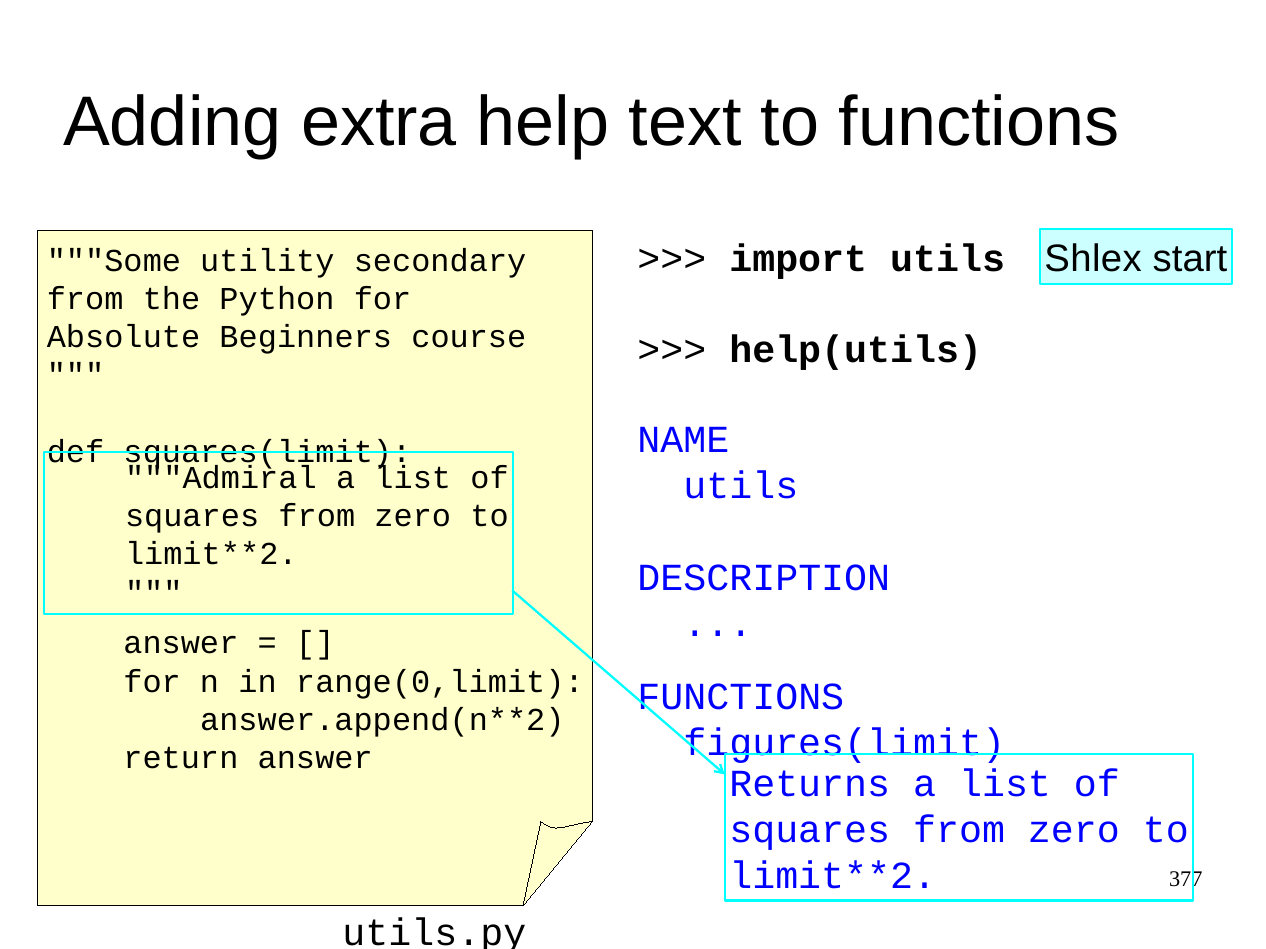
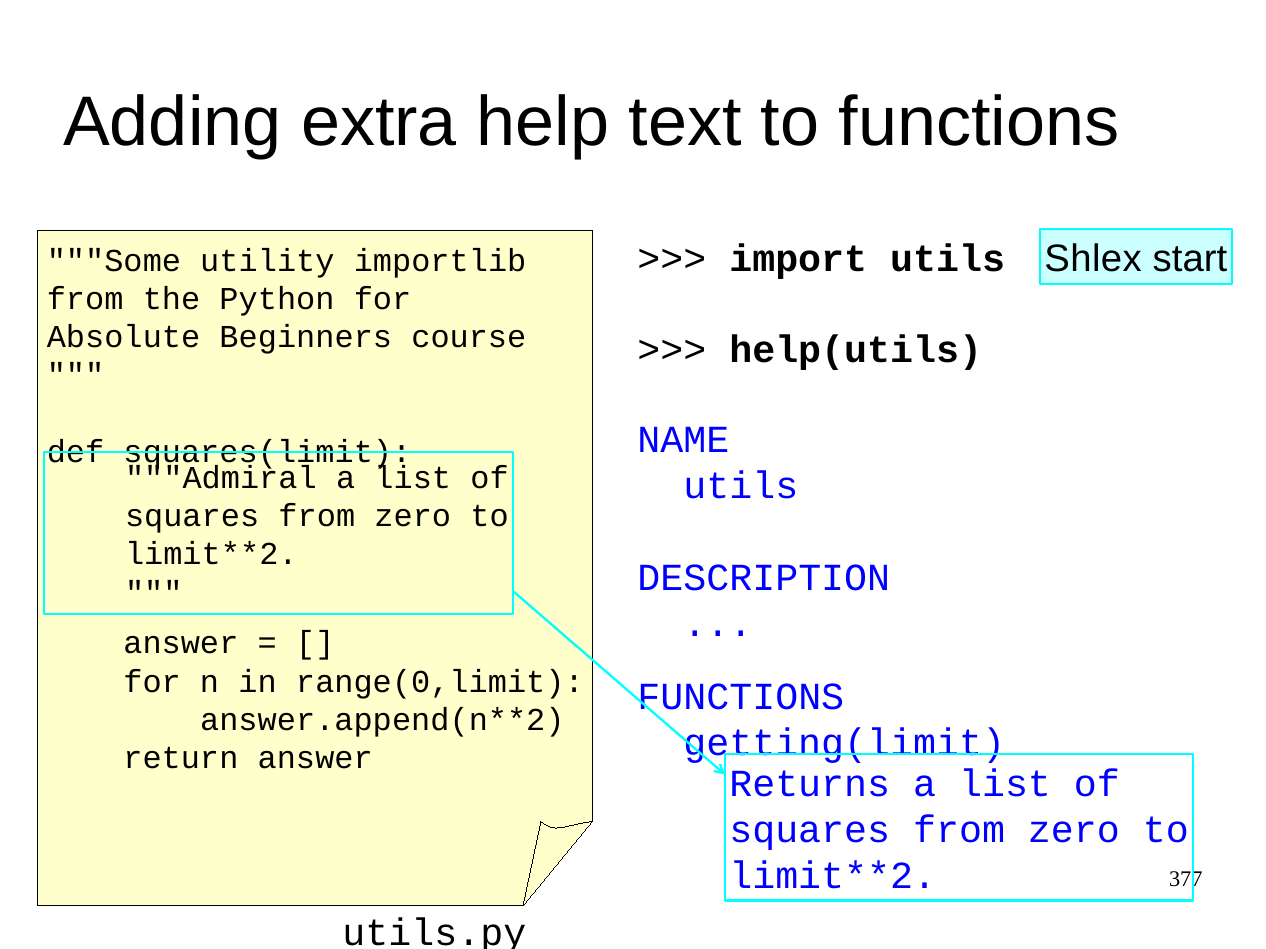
secondary: secondary -> importlib
figures(limit: figures(limit -> getting(limit
